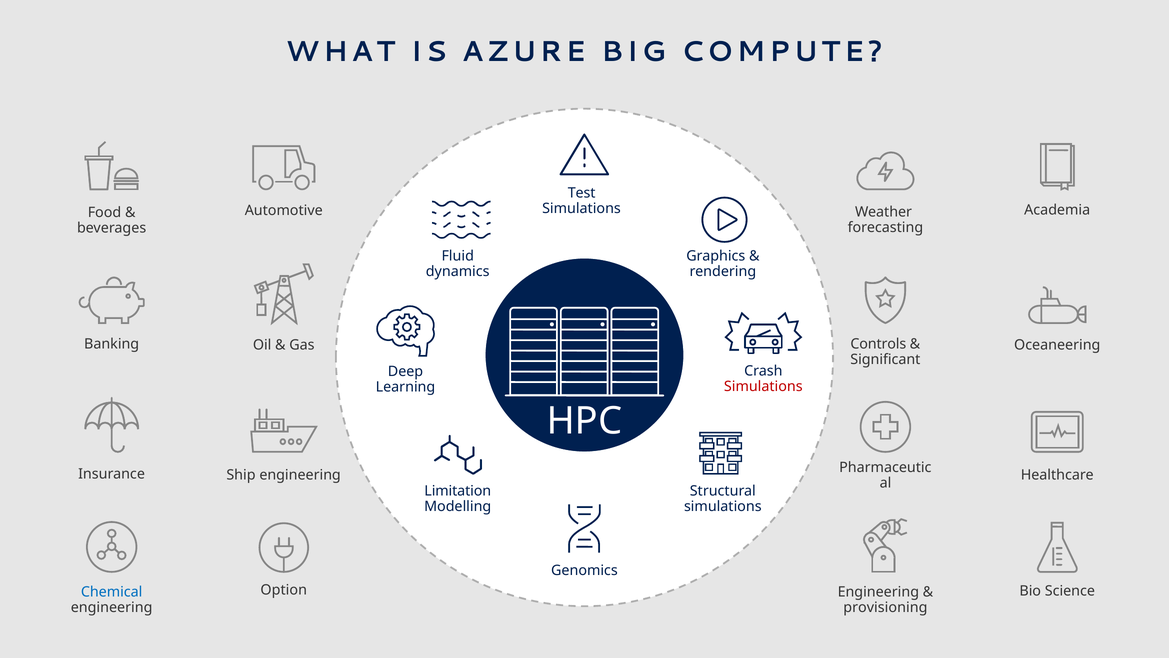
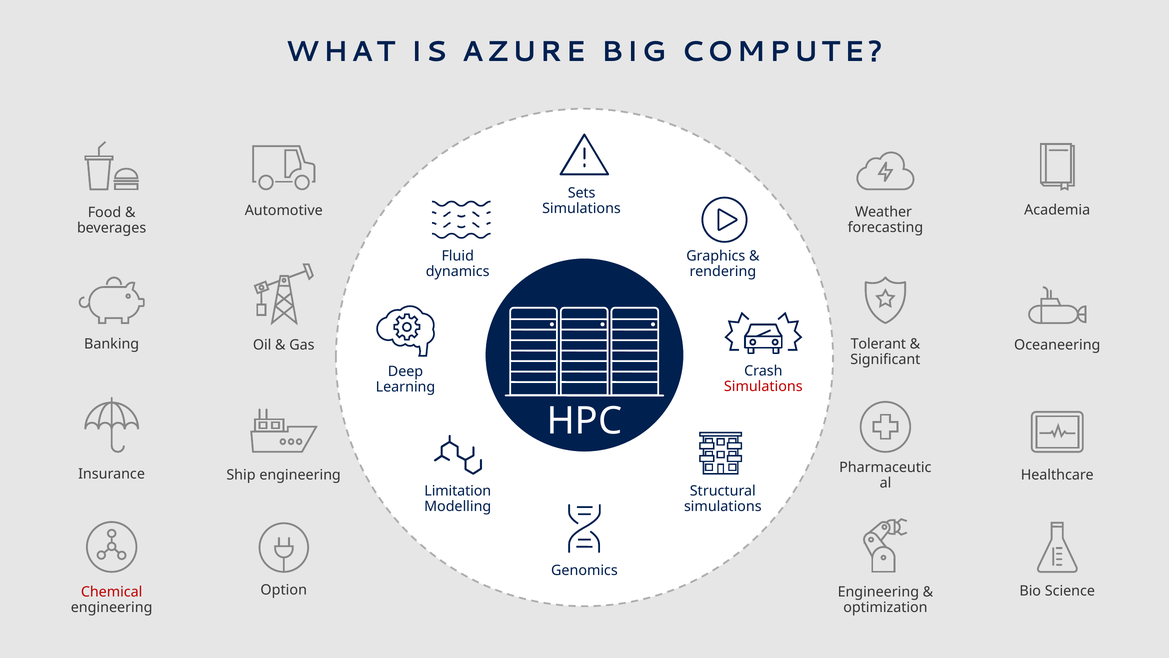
Test: Test -> Sets
Controls: Controls -> Tolerant
Chemical colour: blue -> red
provisioning: provisioning -> optimization
